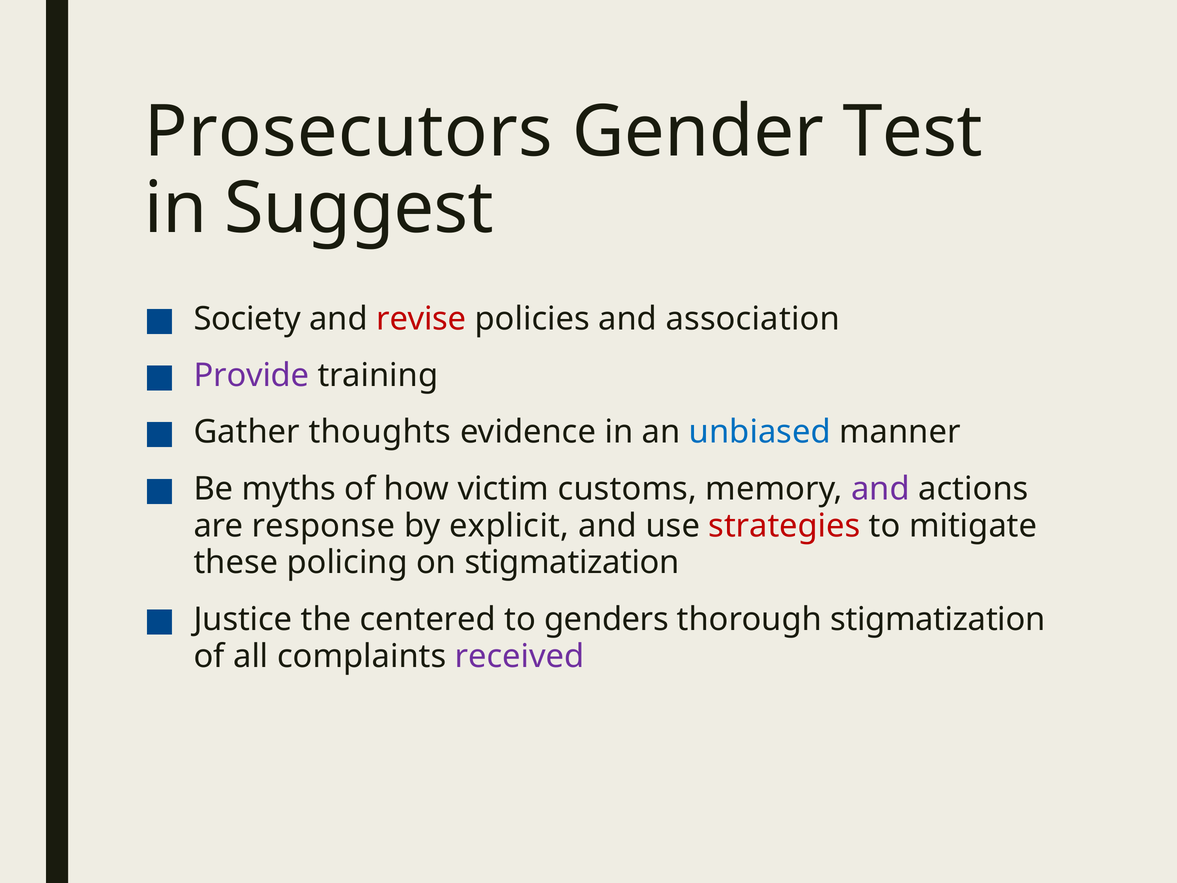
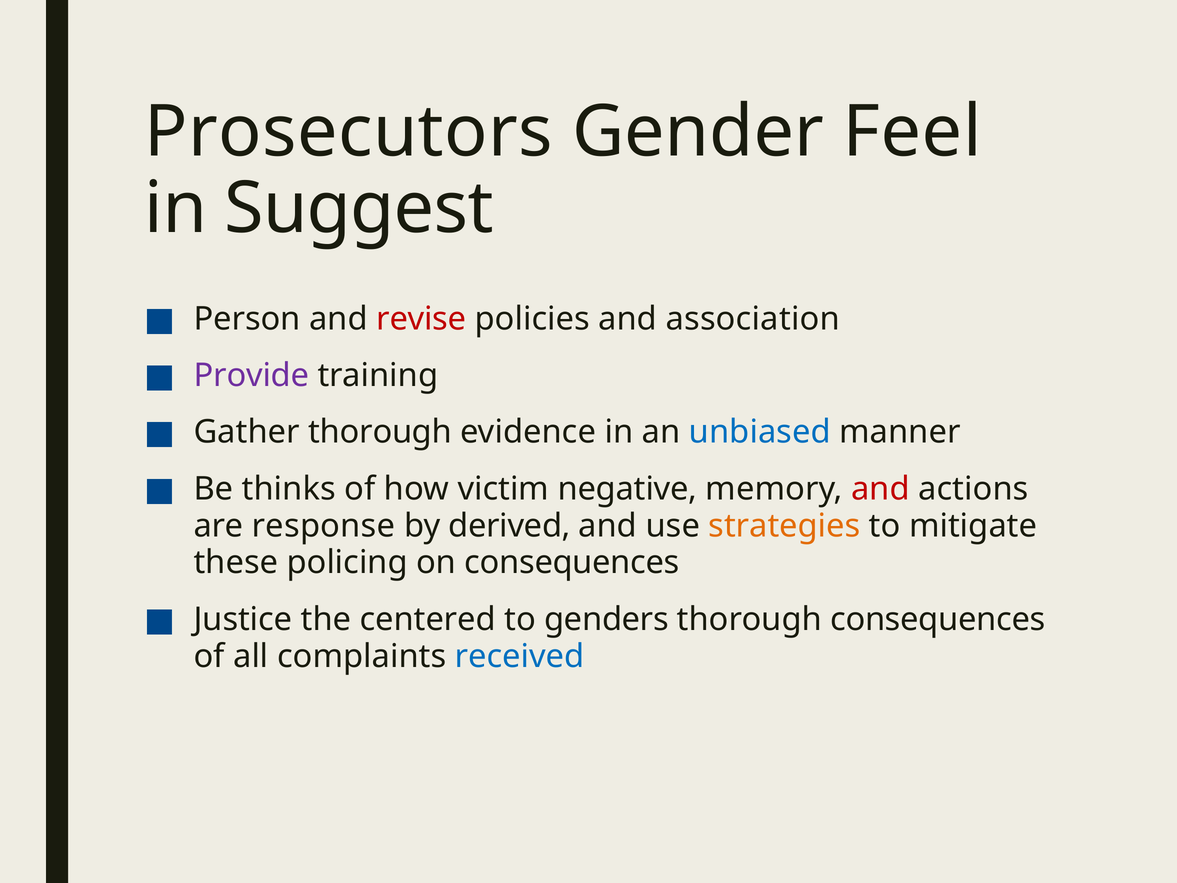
Test: Test -> Feel
Society: Society -> Person
Gather thoughts: thoughts -> thorough
myths: myths -> thinks
customs: customs -> negative
and at (880, 489) colour: purple -> red
explicit: explicit -> derived
strategies colour: red -> orange
on stigmatization: stigmatization -> consequences
thorough stigmatization: stigmatization -> consequences
received colour: purple -> blue
